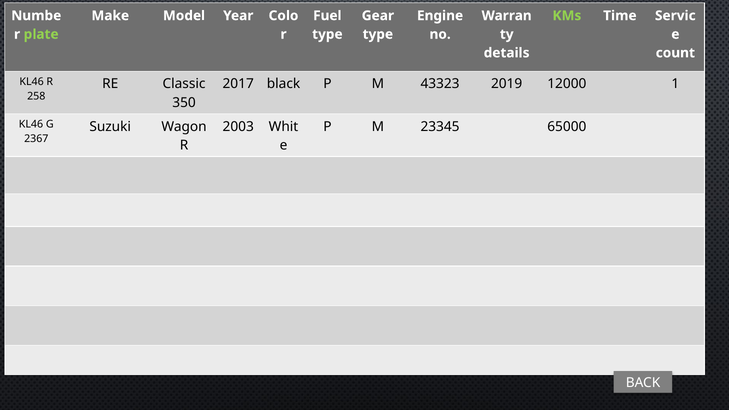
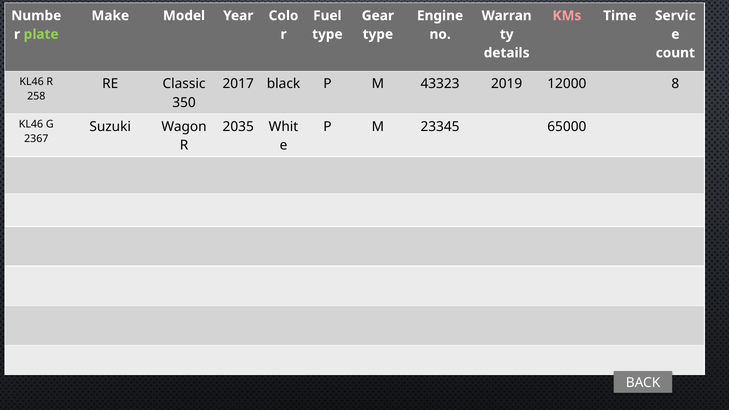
KMs colour: light green -> pink
1: 1 -> 8
2003: 2003 -> 2035
